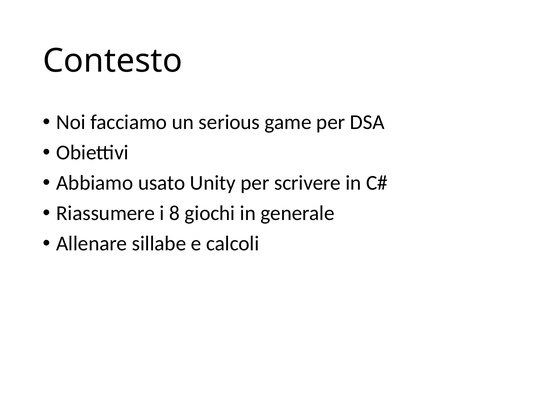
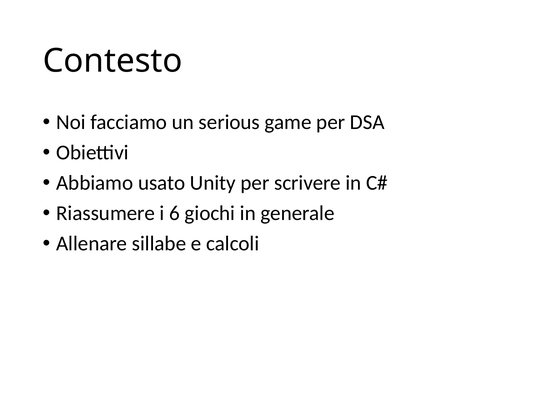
8: 8 -> 6
